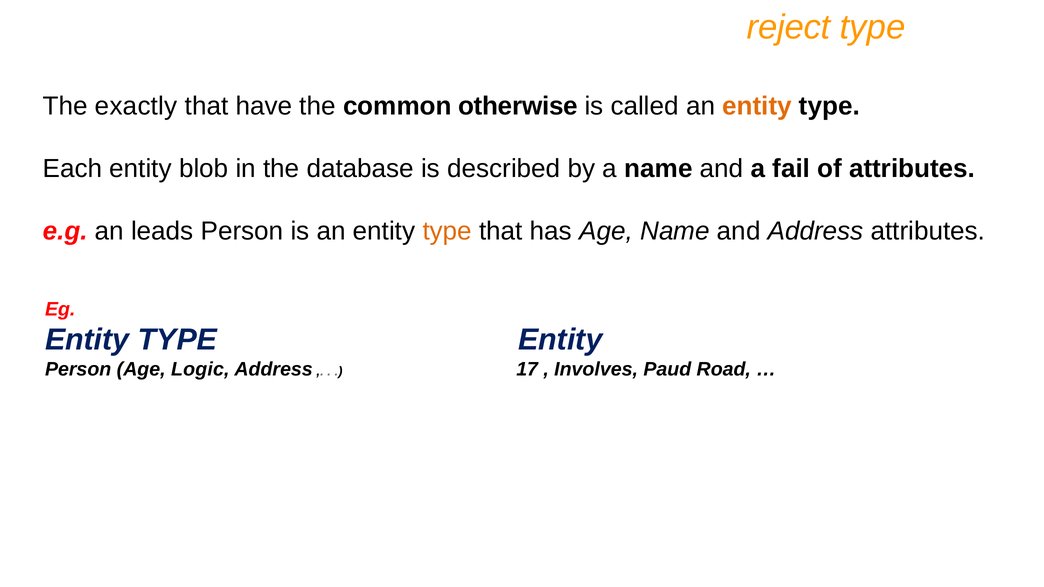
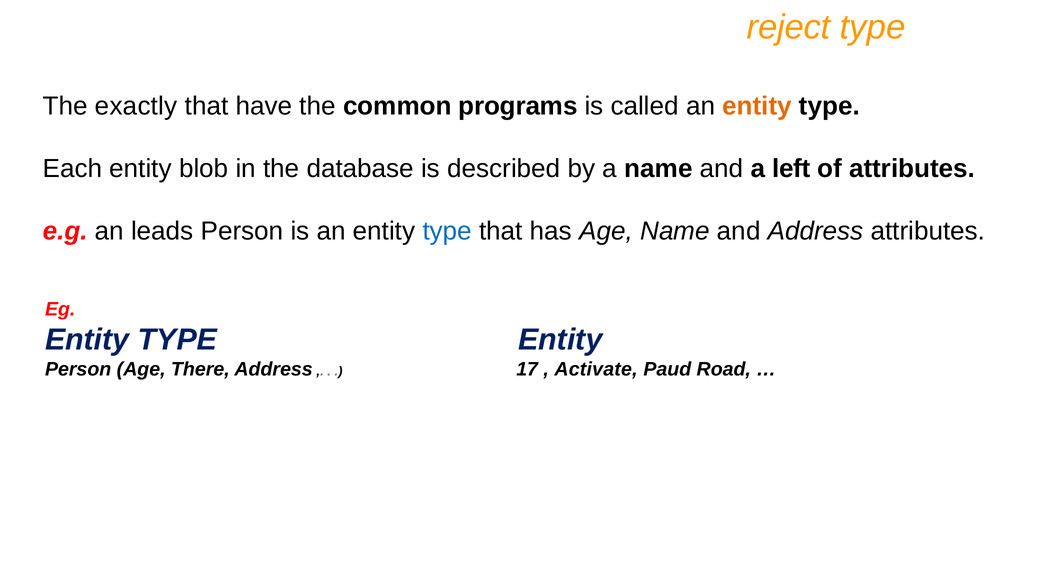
otherwise: otherwise -> programs
fail: fail -> left
type at (447, 231) colour: orange -> blue
Logic: Logic -> There
Involves: Involves -> Activate
